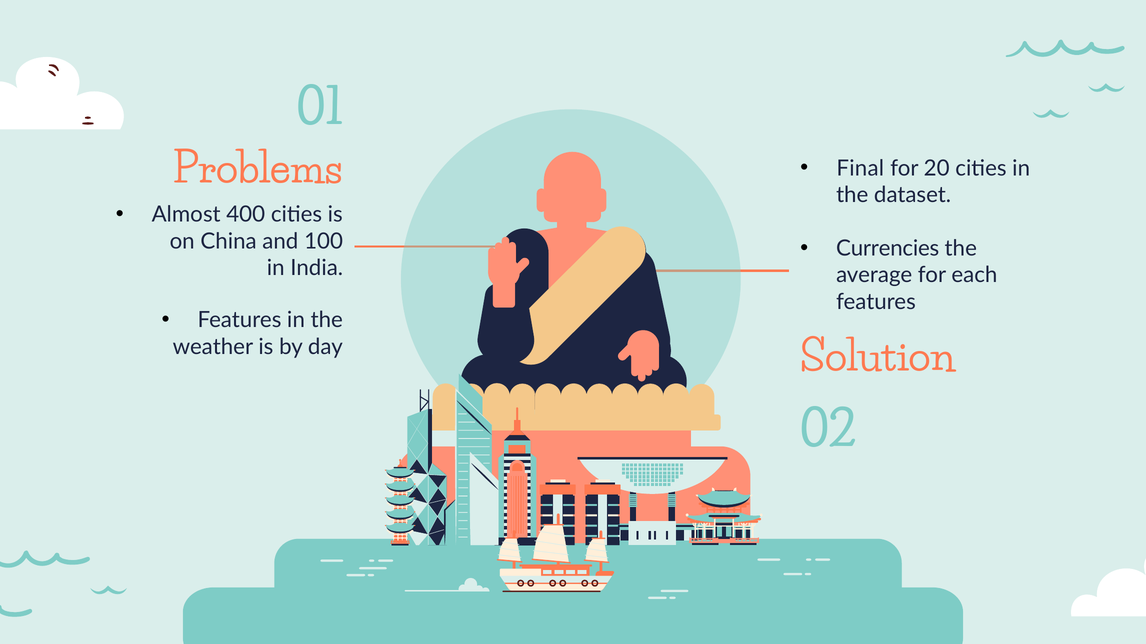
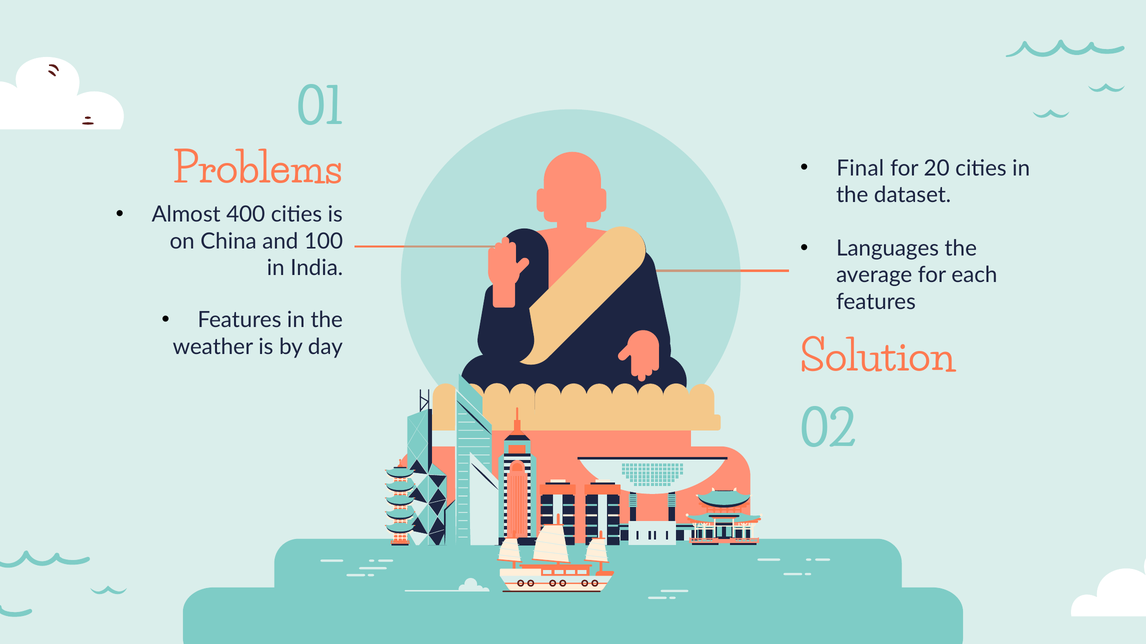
Currencies: Currencies -> Languages
